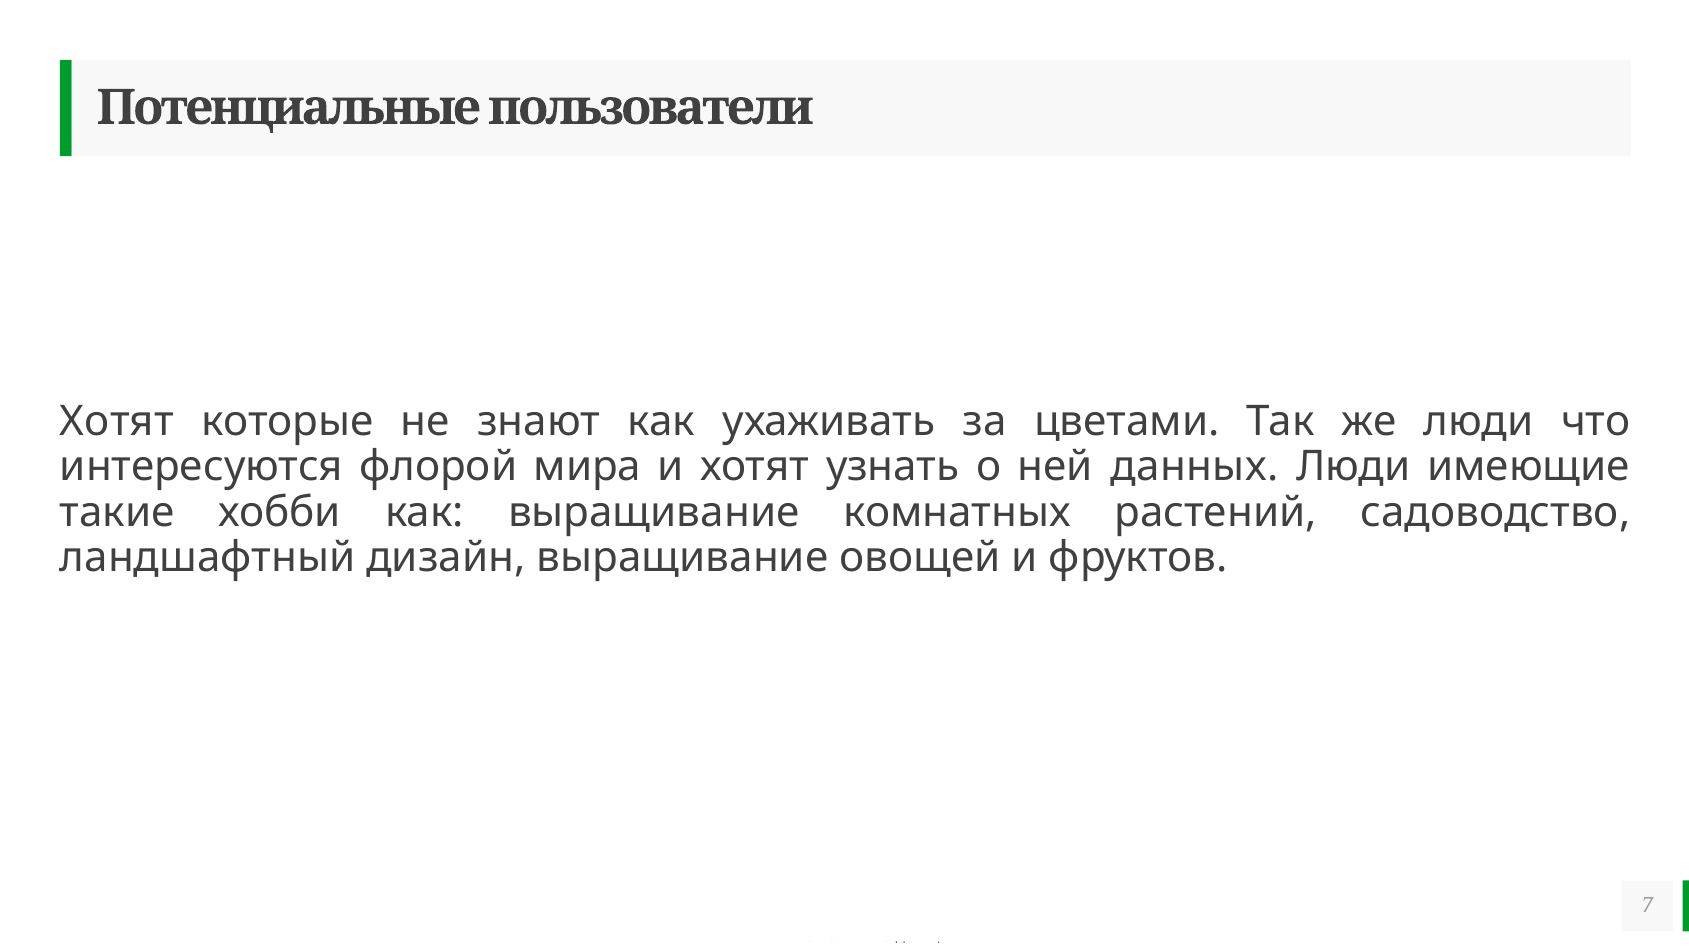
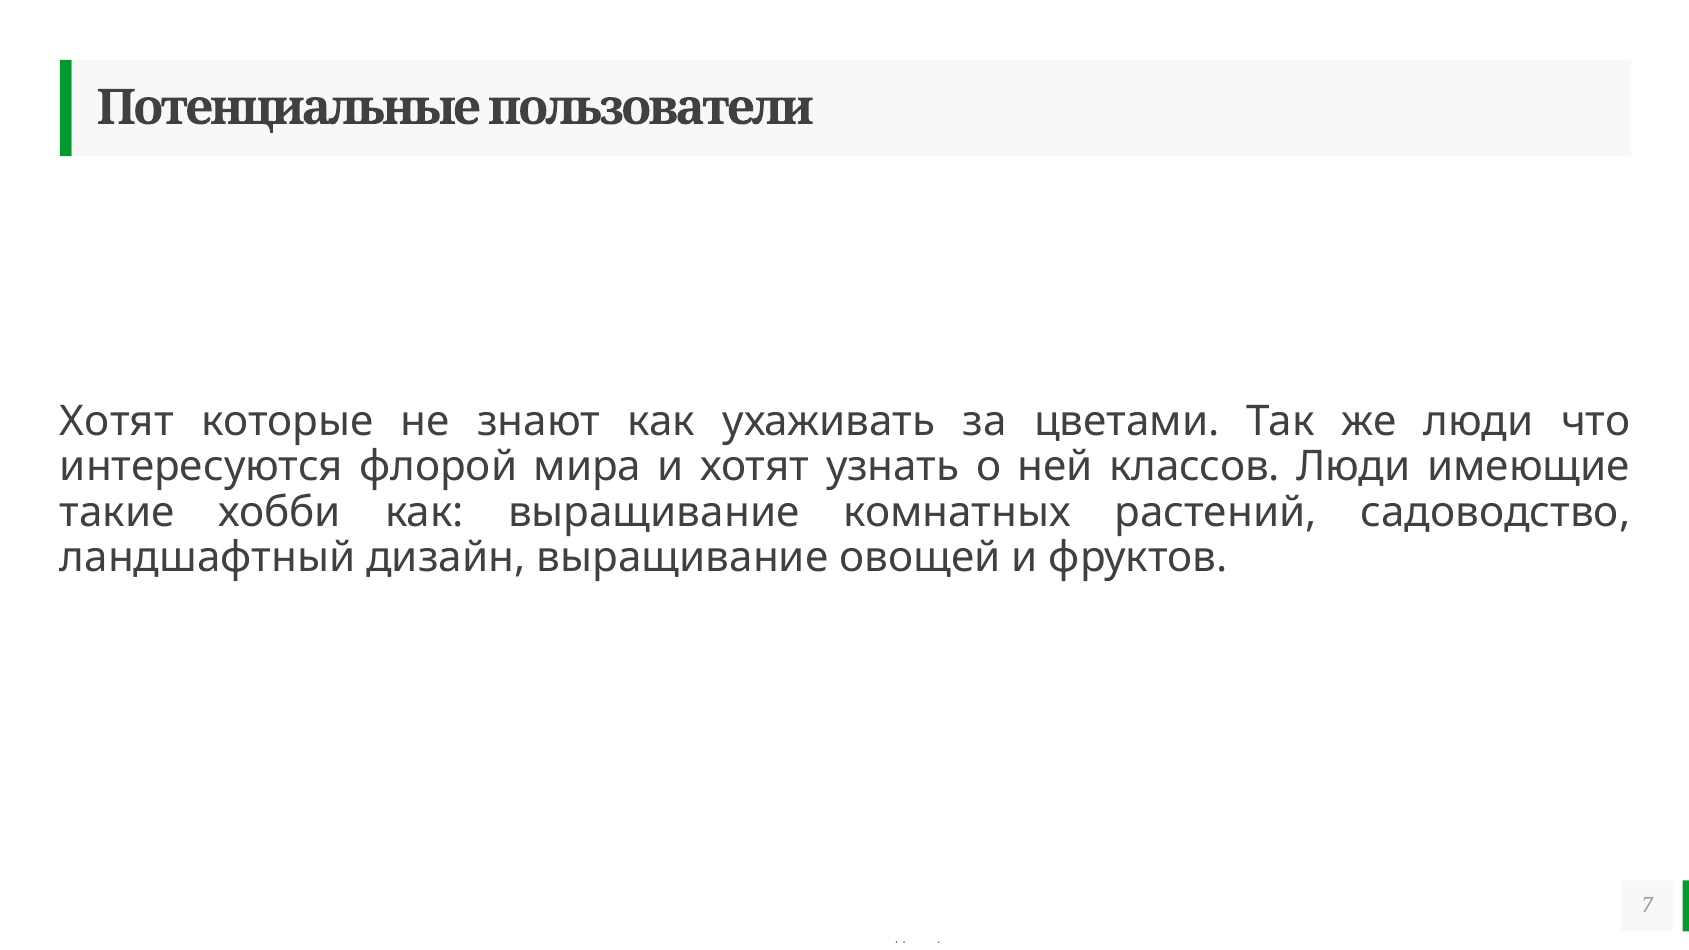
данных: данных -> классов
